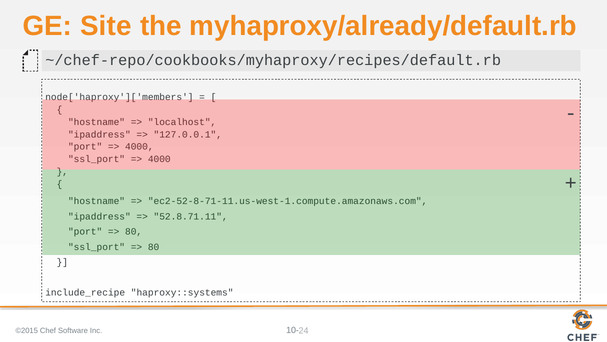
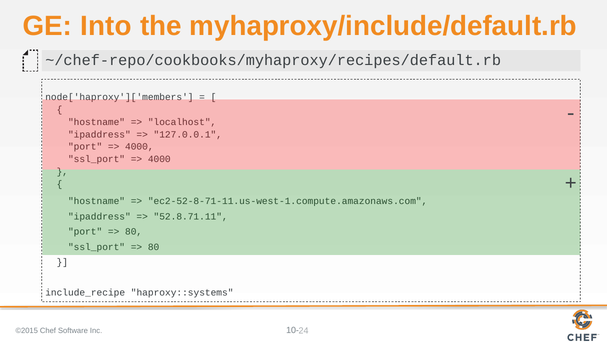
Site: Site -> Into
myhaproxy/already/default.rb: myhaproxy/already/default.rb -> myhaproxy/include/default.rb
